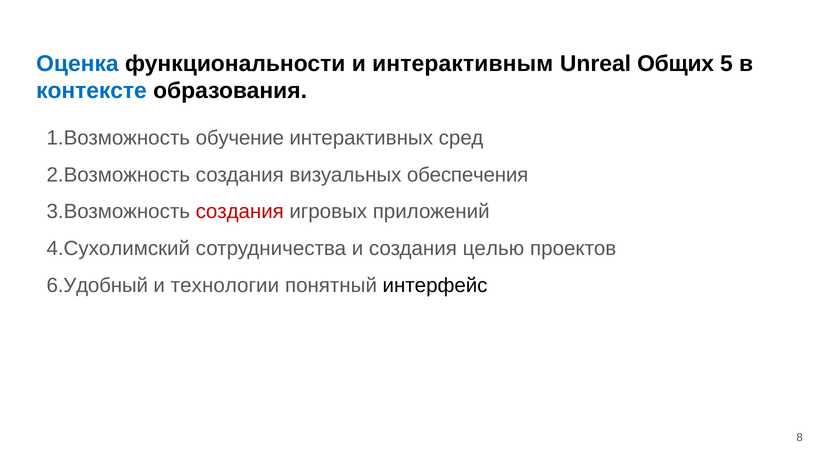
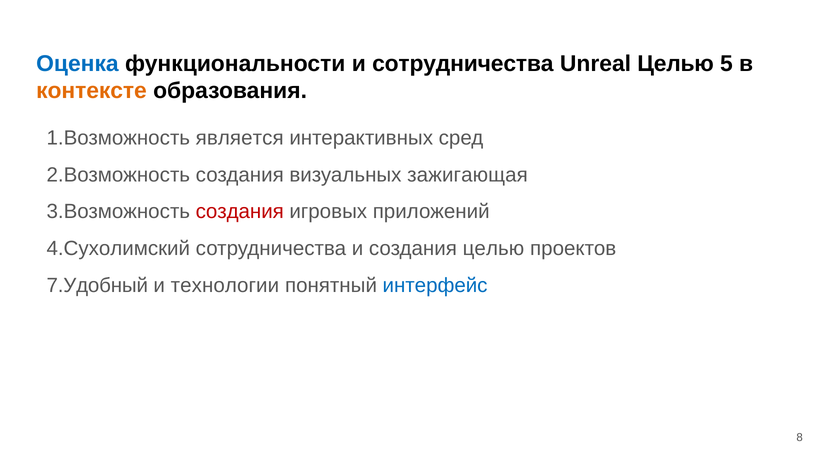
и интерактивным: интерактивным -> сотрудничества
Unreal Общих: Общих -> Целью
контексте colour: blue -> orange
обучение: обучение -> является
обеспечения: обеспечения -> зажигающая
6.Удобный: 6.Удобный -> 7.Удобный
интерфейс colour: black -> blue
